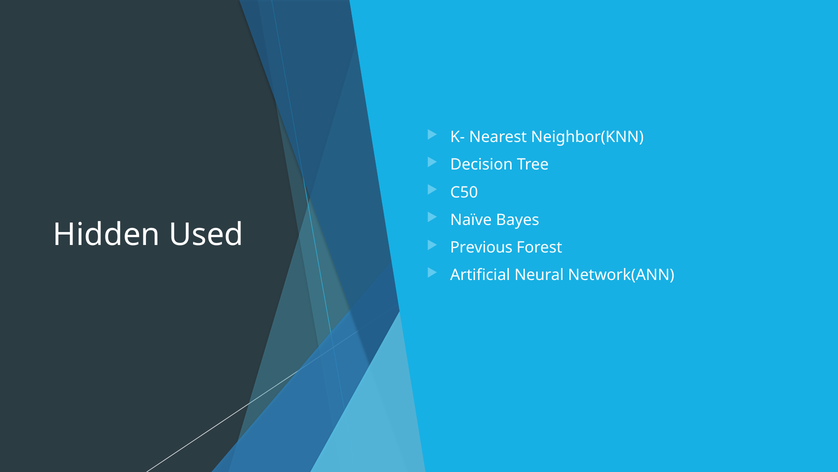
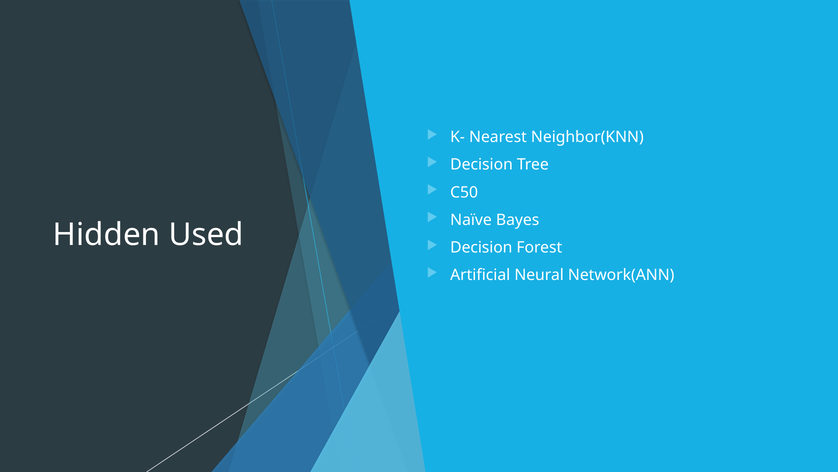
Previous at (481, 247): Previous -> Decision
